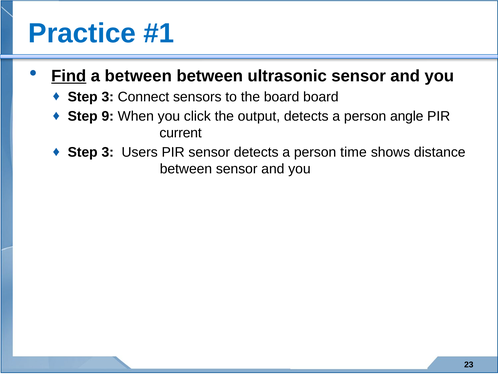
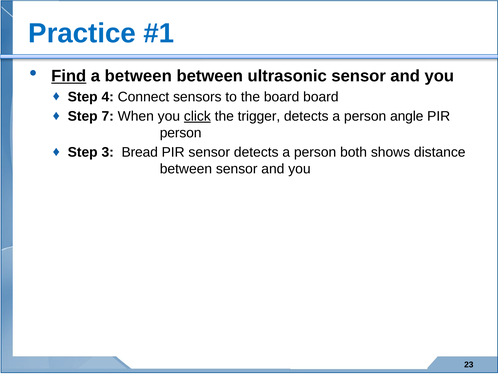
3 at (108, 97): 3 -> 4
9: 9 -> 7
click underline: none -> present
output: output -> trigger
current at (181, 133): current -> person
Users: Users -> Bread
time: time -> both
